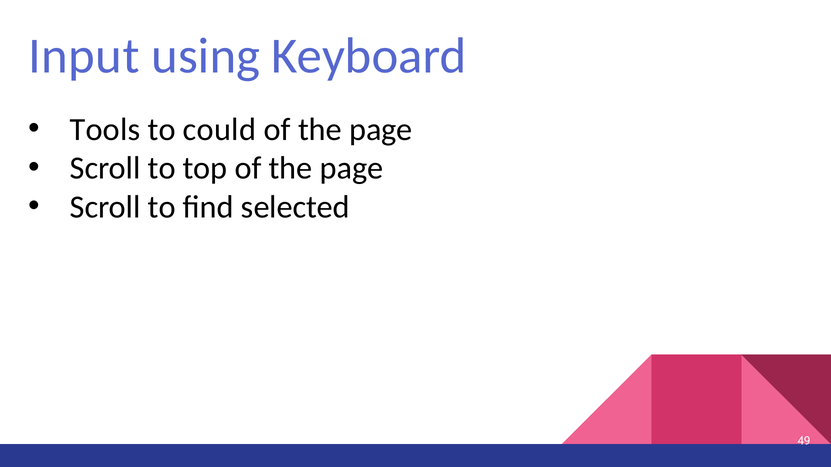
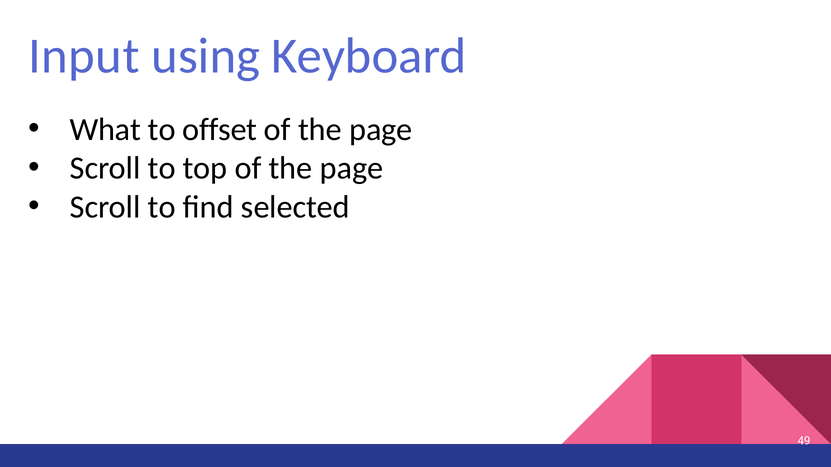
Tools: Tools -> What
could: could -> offset
